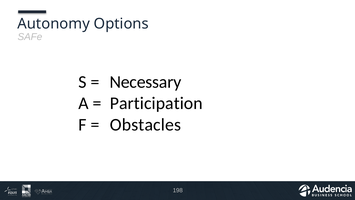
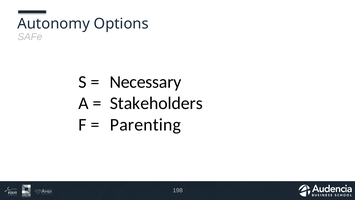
Participation: Participation -> Stakeholders
Obstacles: Obstacles -> Parenting
